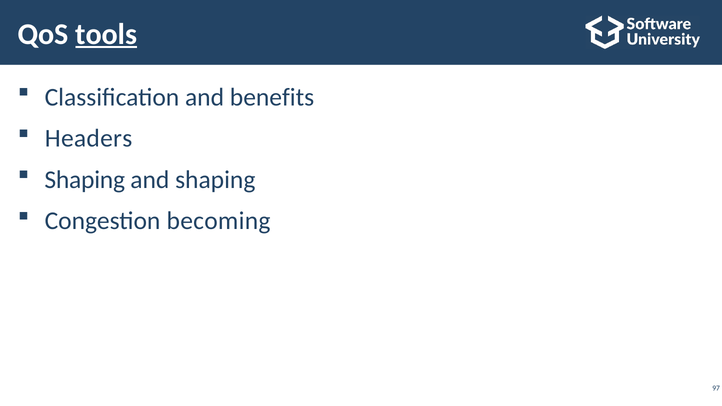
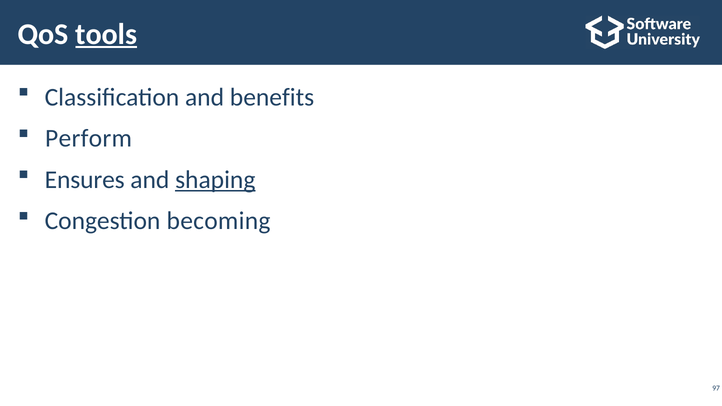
Headers: Headers -> Perform
Shaping at (85, 180): Shaping -> Ensures
shaping at (215, 180) underline: none -> present
